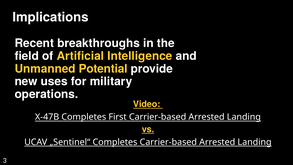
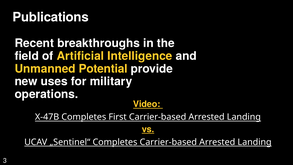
Implications: Implications -> Publications
